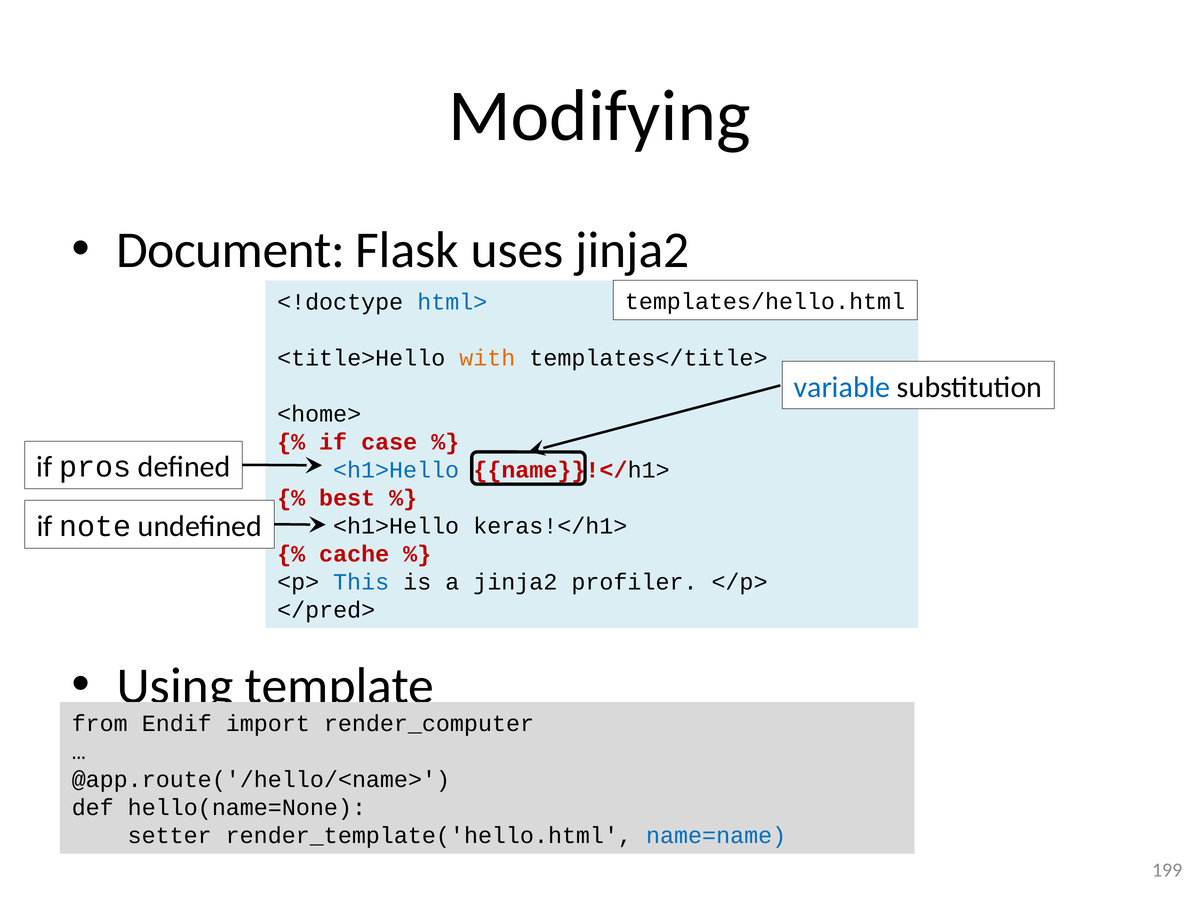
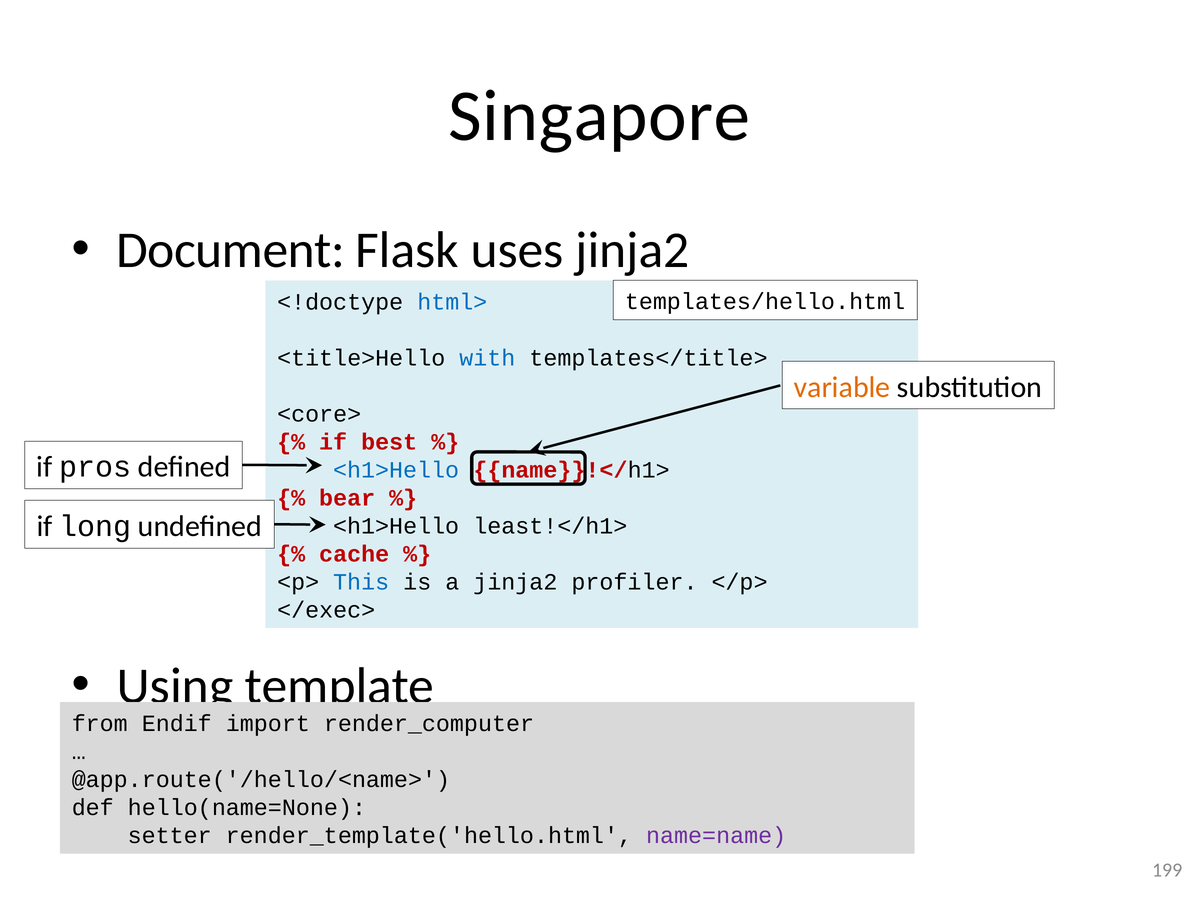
Modifying: Modifying -> Singapore
with colour: orange -> blue
variable colour: blue -> orange
<home>: <home> -> <core>
case: case -> best
best: best -> bear
note: note -> long
keras!</h1>: keras!</h1> -> least!</h1>
</pred>: </pred> -> </exec>
name=name colour: blue -> purple
